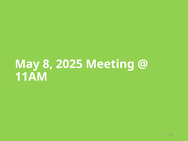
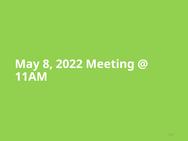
2025: 2025 -> 2022
